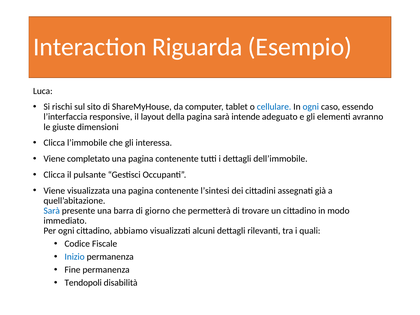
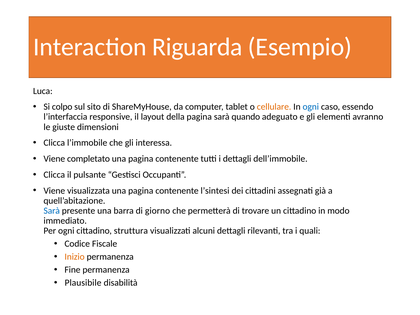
rischi: rischi -> colpo
cellulare colour: blue -> orange
intende: intende -> quando
abbiamo: abbiamo -> struttura
Inizio colour: blue -> orange
Tendopoli: Tendopoli -> Plausibile
